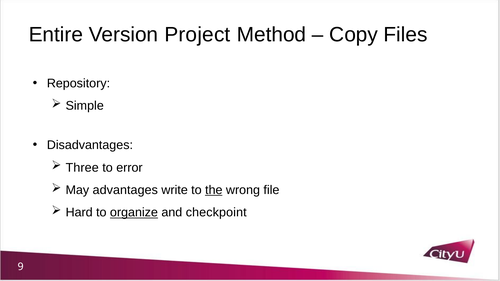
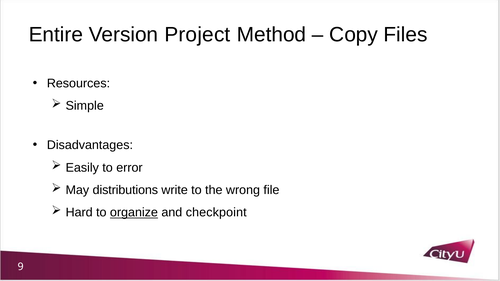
Repository: Repository -> Resources
Three: Three -> Easily
advantages: advantages -> distributions
the underline: present -> none
